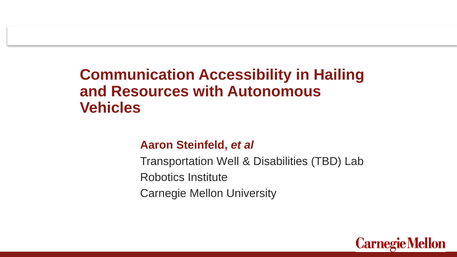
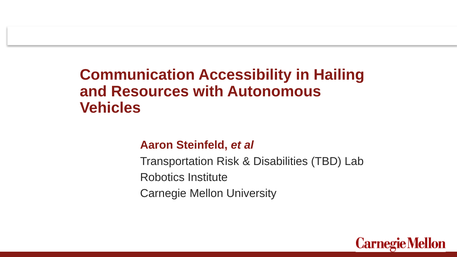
Well: Well -> Risk
